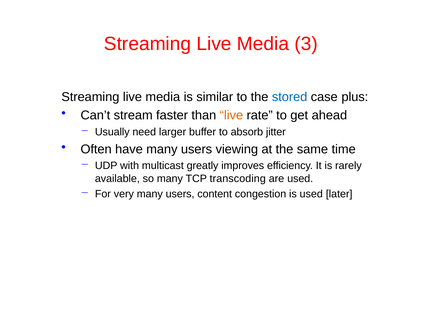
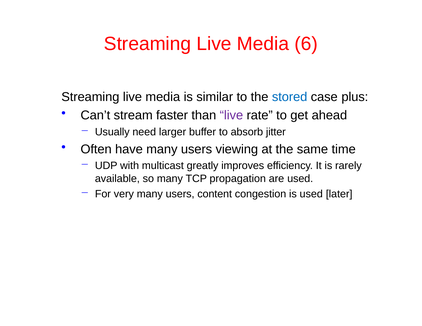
3: 3 -> 6
live at (231, 115) colour: orange -> purple
transcoding: transcoding -> propagation
